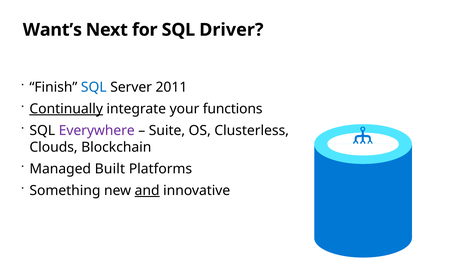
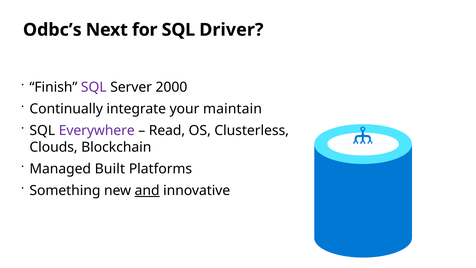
Want’s: Want’s -> Odbc’s
SQL at (94, 87) colour: blue -> purple
2011: 2011 -> 2000
Continually underline: present -> none
functions: functions -> maintain
Suite: Suite -> Read
